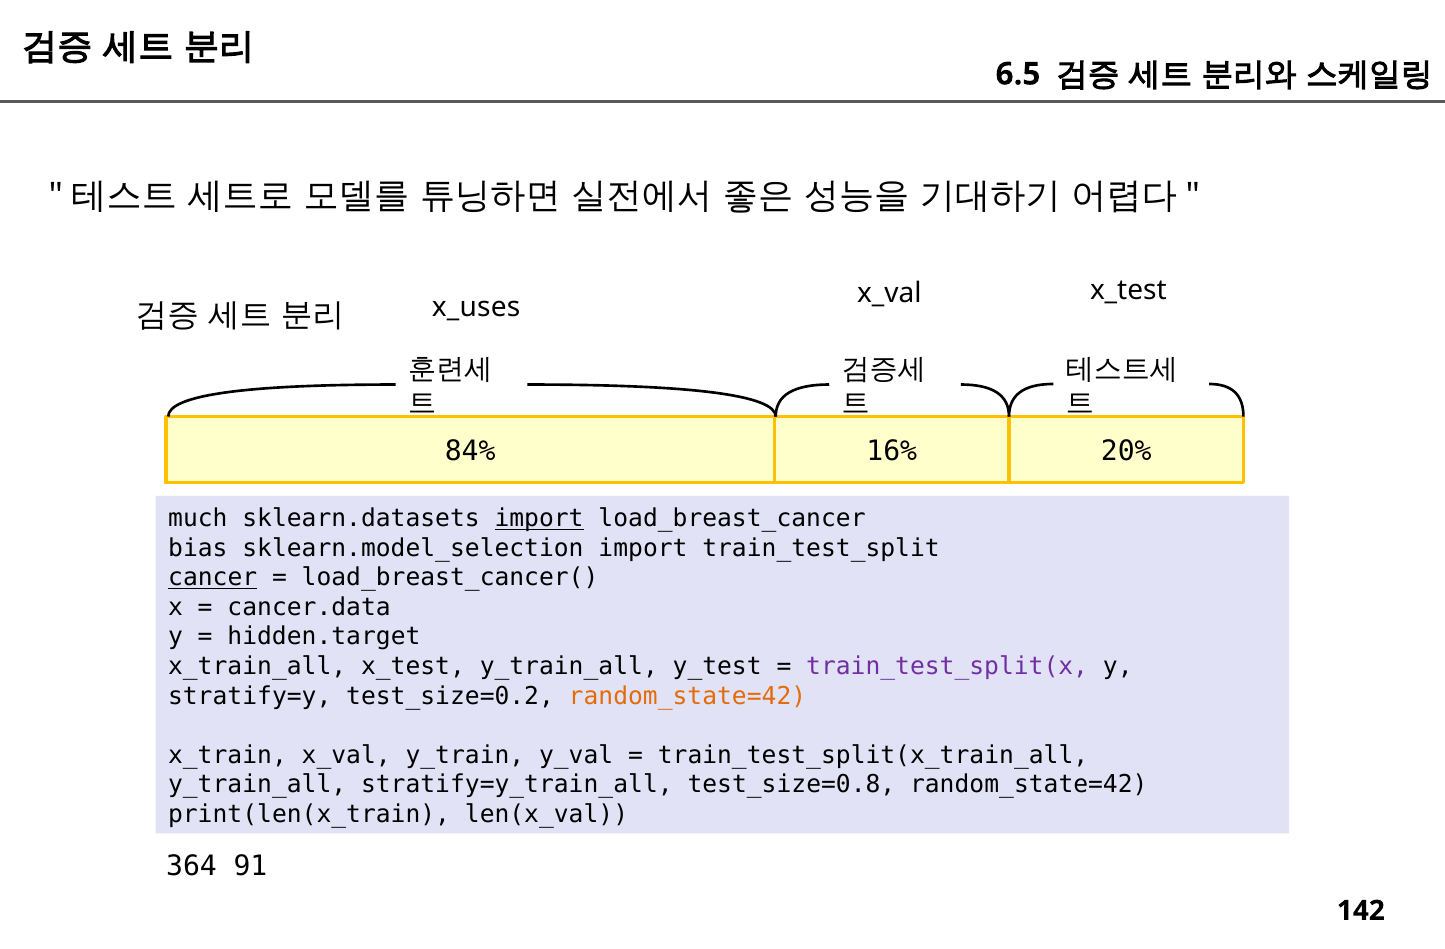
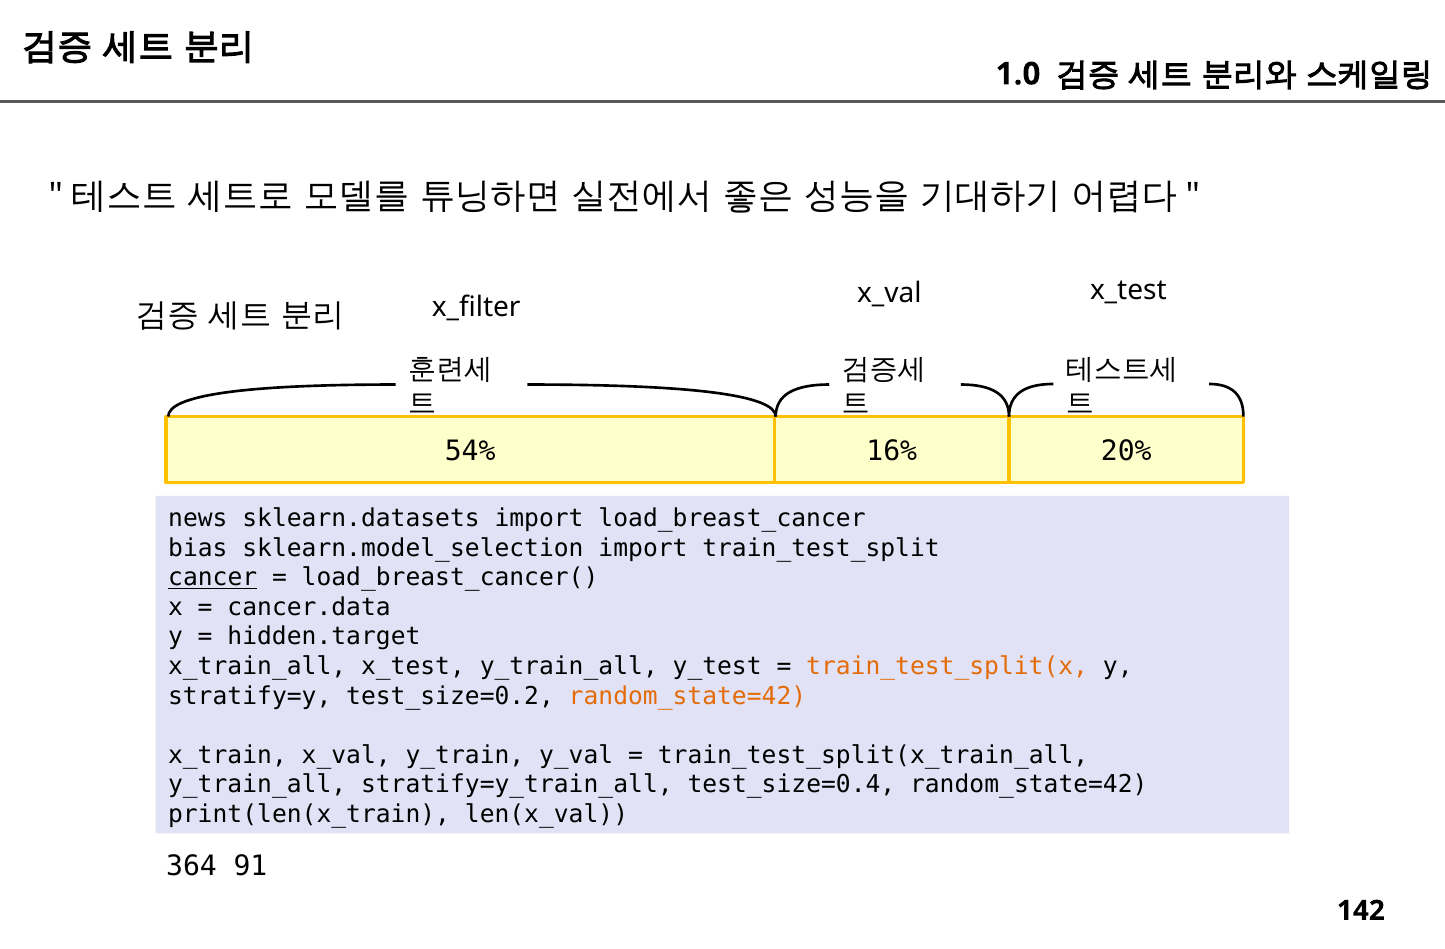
6.5: 6.5 -> 1.0
x_uses: x_uses -> x_filter
84%: 84% -> 54%
much: much -> news
import at (539, 519) underline: present -> none
train_test_split(x colour: purple -> orange
test_size=0.8: test_size=0.8 -> test_size=0.4
